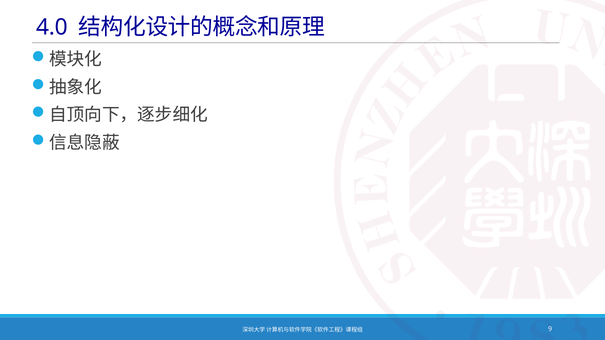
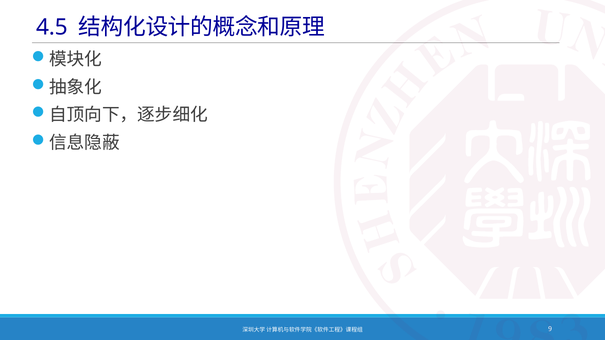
4.0: 4.0 -> 4.5
